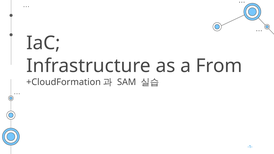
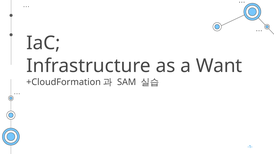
From: From -> Want
